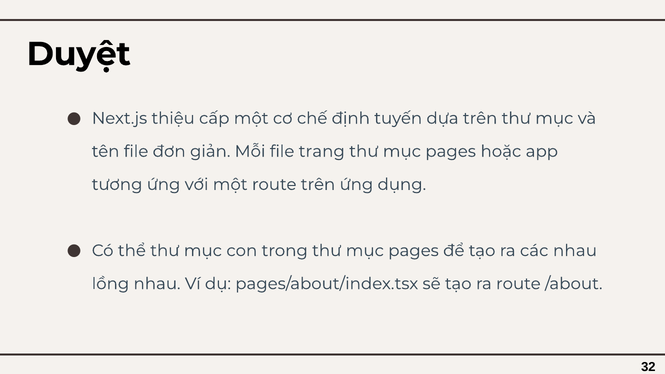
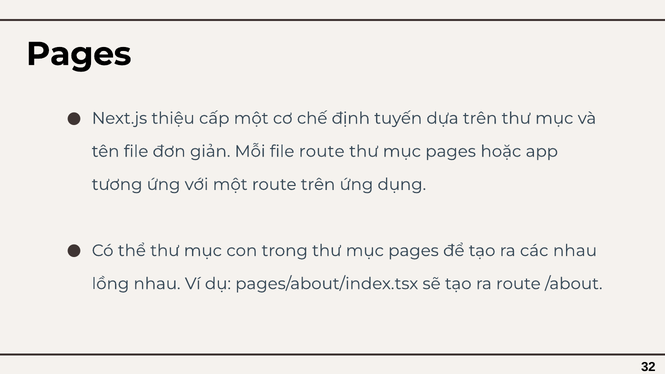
Duyệt at (79, 54): Duyệt -> Pages
file trang: trang -> route
